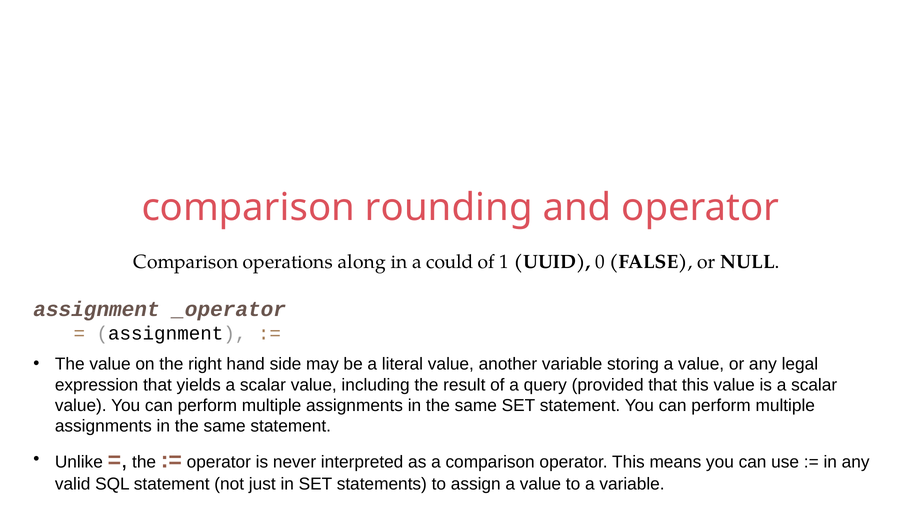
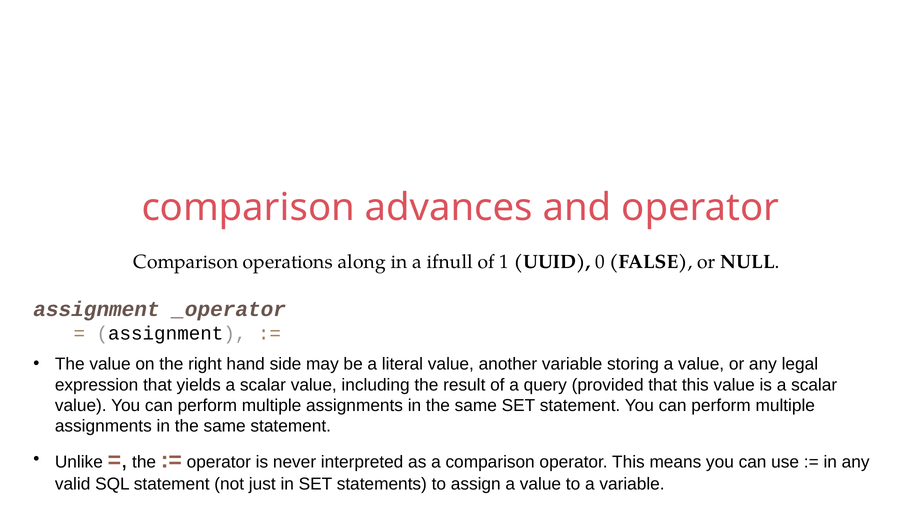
rounding: rounding -> advances
could: could -> ifnull
